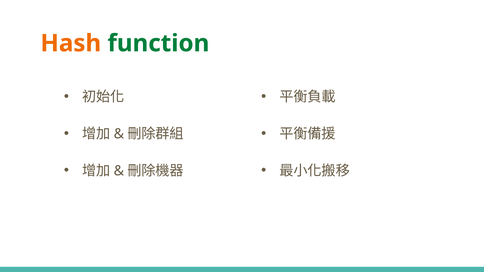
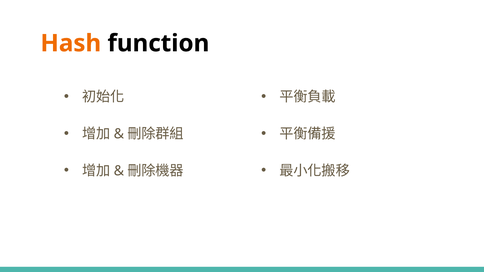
function colour: green -> black
